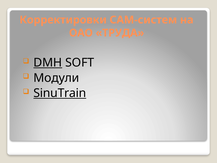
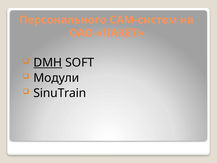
Корректировки: Корректировки -> Персонального
ТРУДА: ТРУДА -> ПАКЕТ
SinuTrain underline: present -> none
